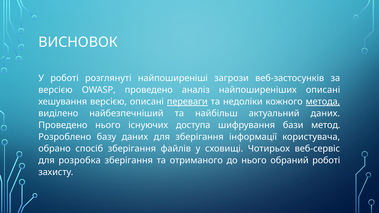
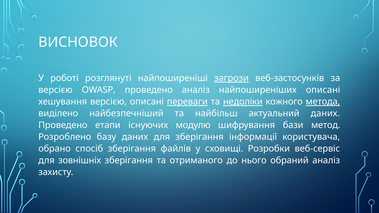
загрози underline: none -> present
недоліки underline: none -> present
Проведено нього: нього -> етапи
доступа: доступа -> модулю
Чотирьох: Чотирьох -> Розробки
розробка: розробка -> зовнішніх
обраний роботі: роботі -> аналіз
